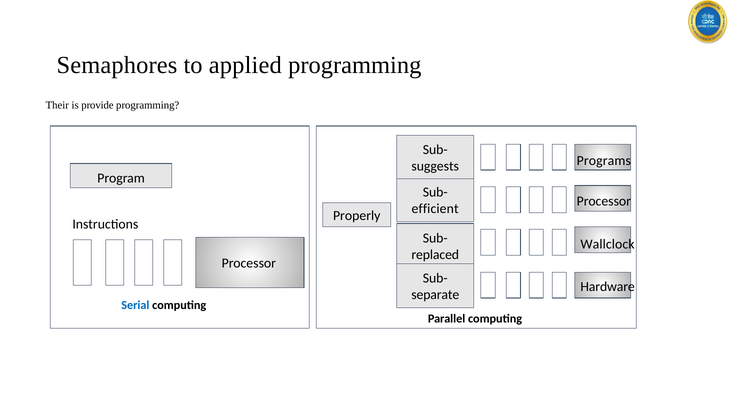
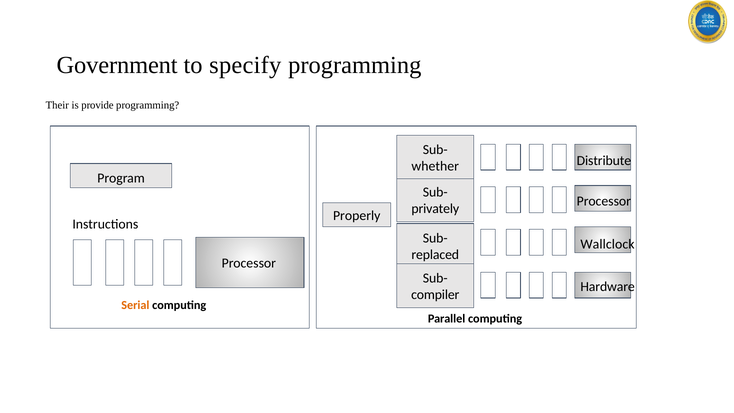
Semaphores: Semaphores -> Government
applied: applied -> specify
Programs: Programs -> Distribute
suggests: suggests -> whether
efficient: efficient -> privately
separate: separate -> compiler
Serial at (135, 305) colour: blue -> orange
